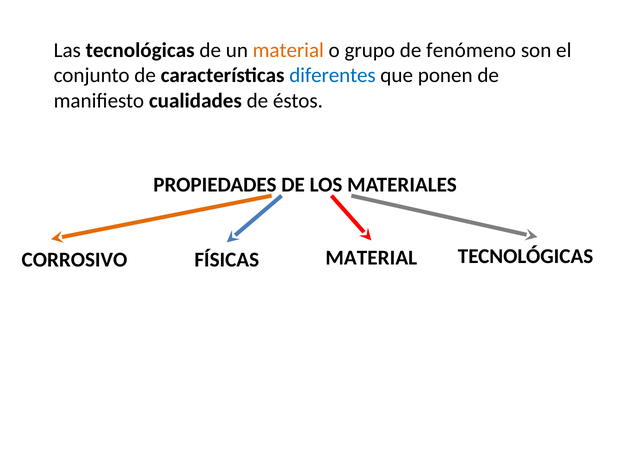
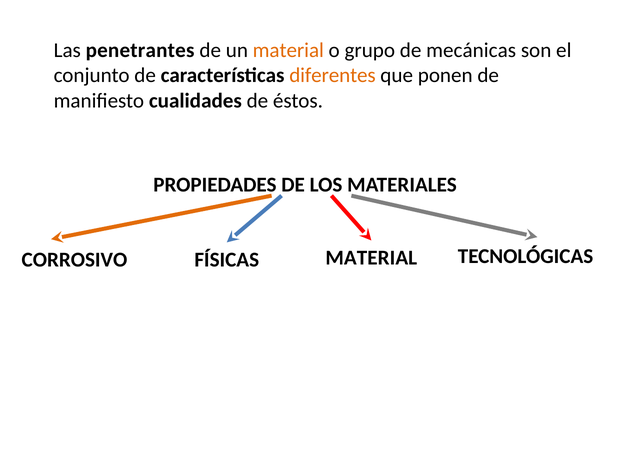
Las tecnológicas: tecnológicas -> penetrantes
fenómeno: fenómeno -> mecánicas
diferentes colour: blue -> orange
